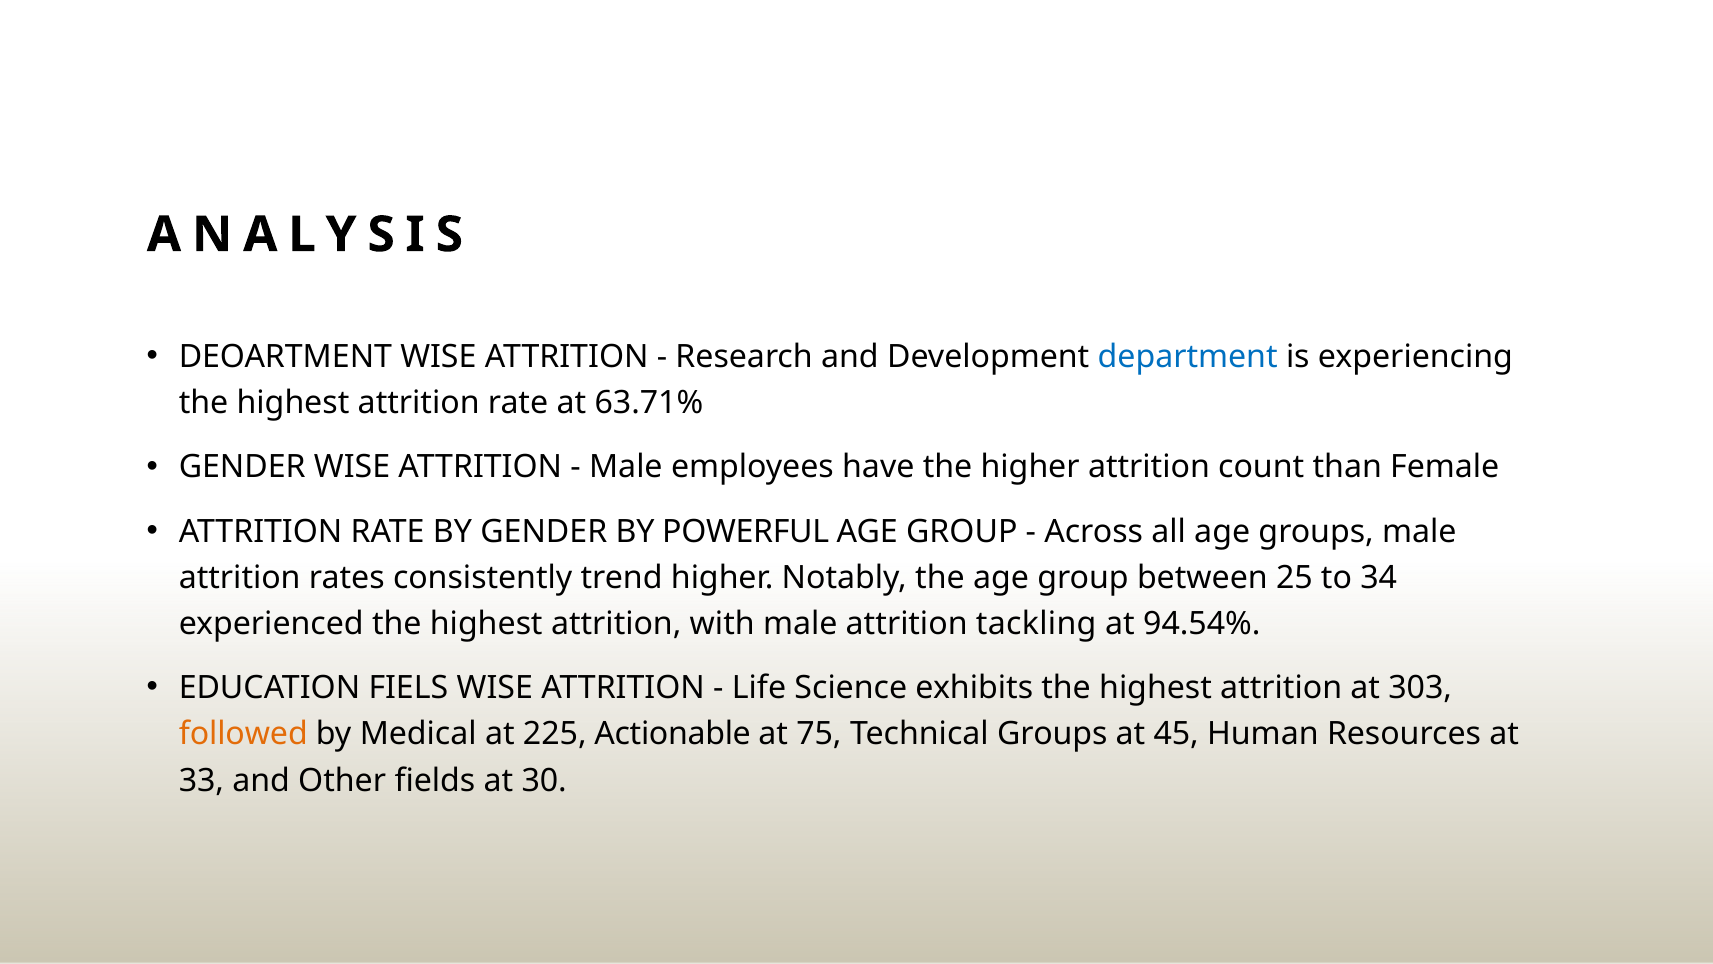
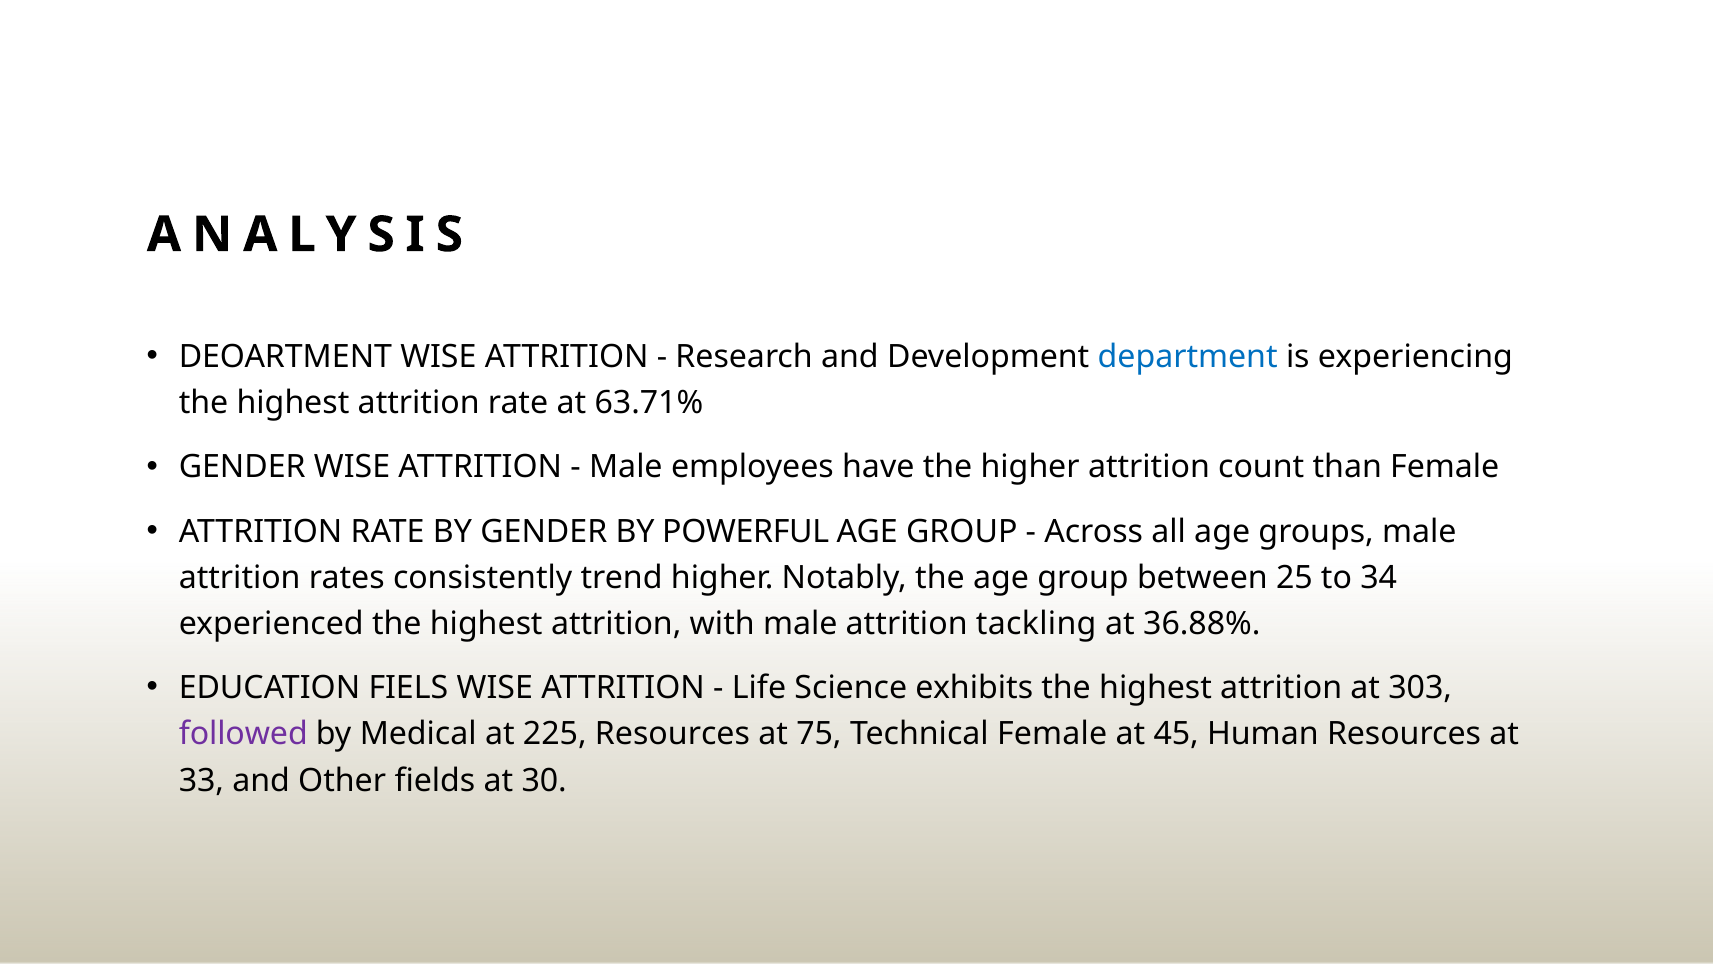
94.54%: 94.54% -> 36.88%
followed colour: orange -> purple
225 Actionable: Actionable -> Resources
Technical Groups: Groups -> Female
